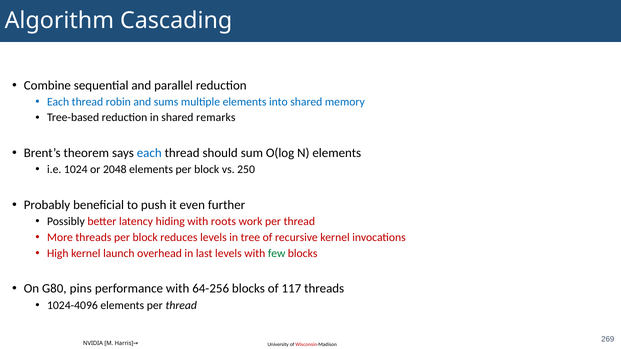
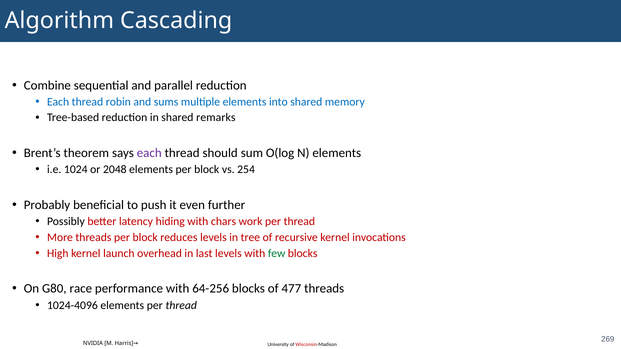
each at (149, 153) colour: blue -> purple
250: 250 -> 254
roots: roots -> chars
pins: pins -> race
117: 117 -> 477
